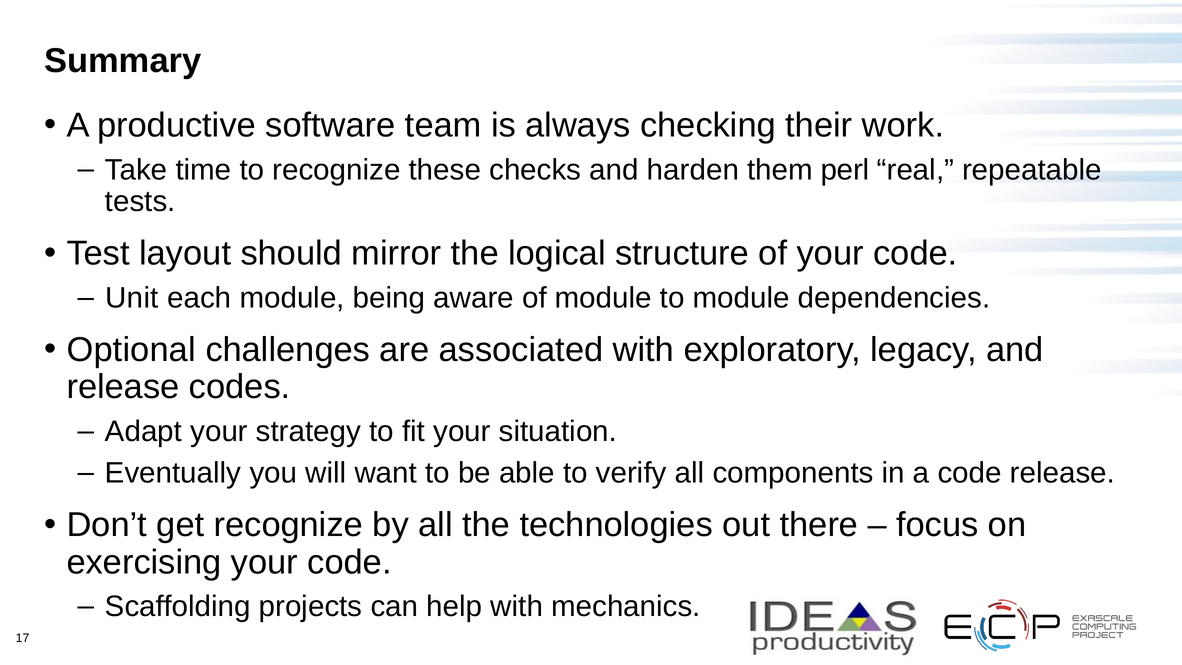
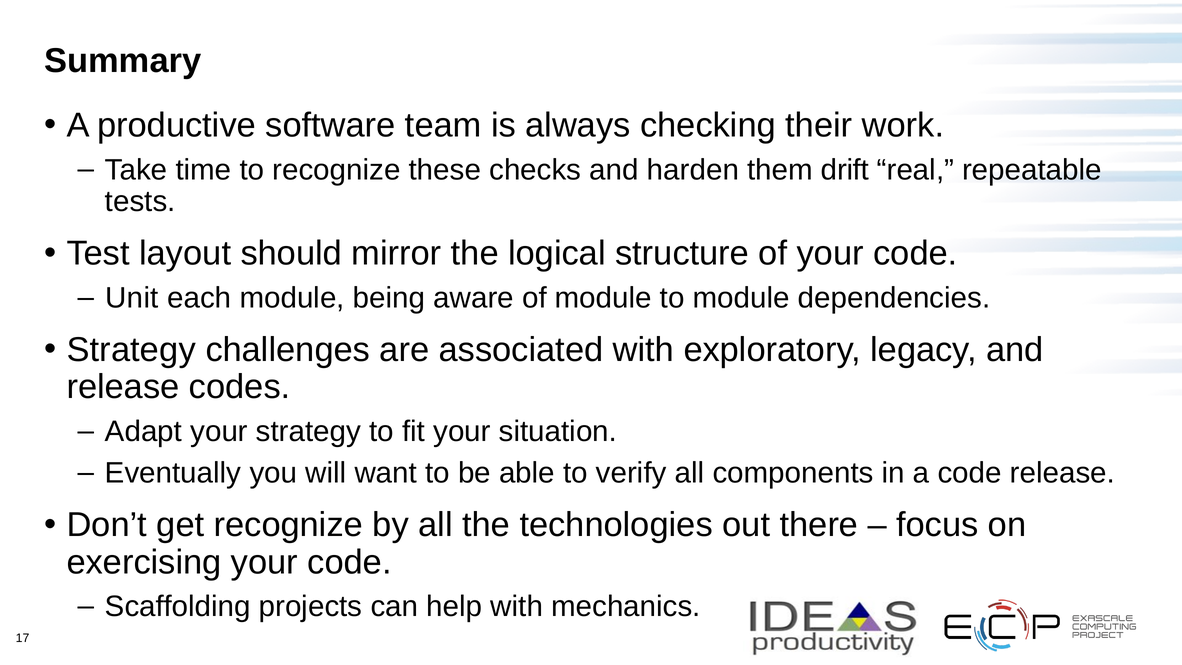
perl: perl -> drift
Optional at (131, 350): Optional -> Strategy
